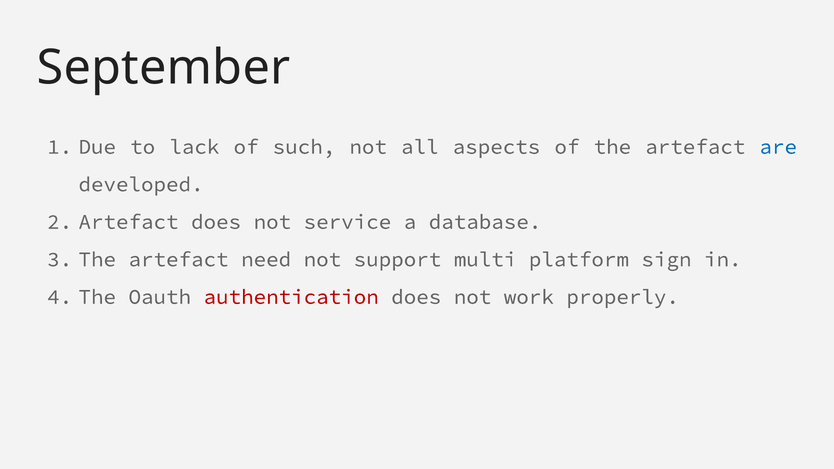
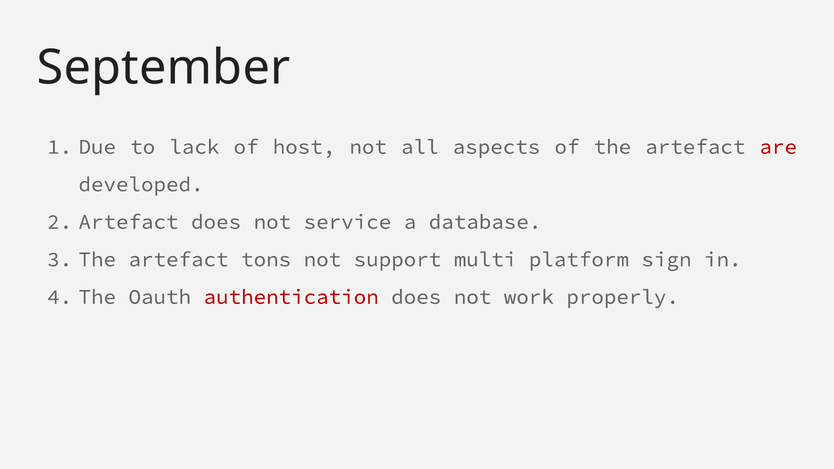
such: such -> host
are colour: blue -> red
need: need -> tons
